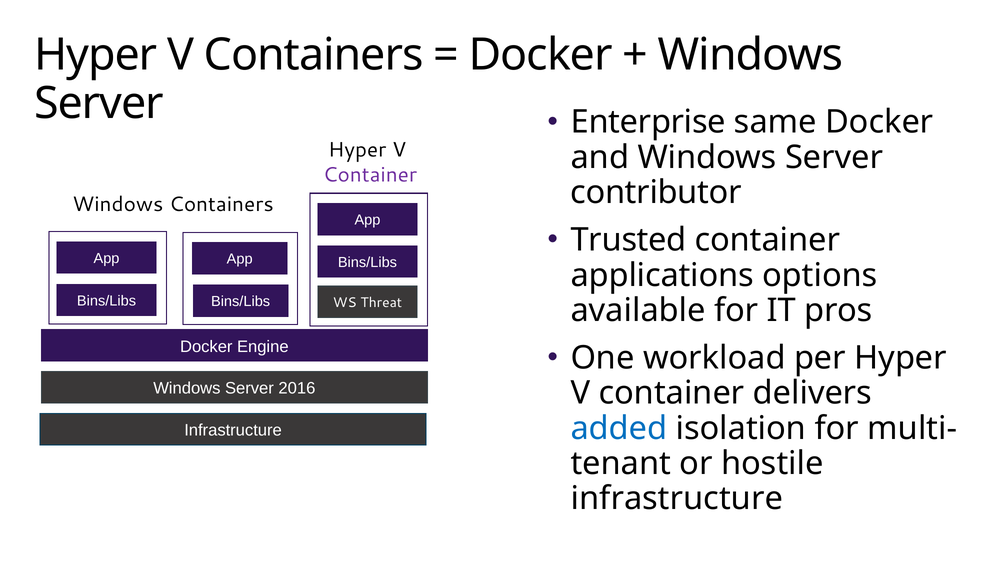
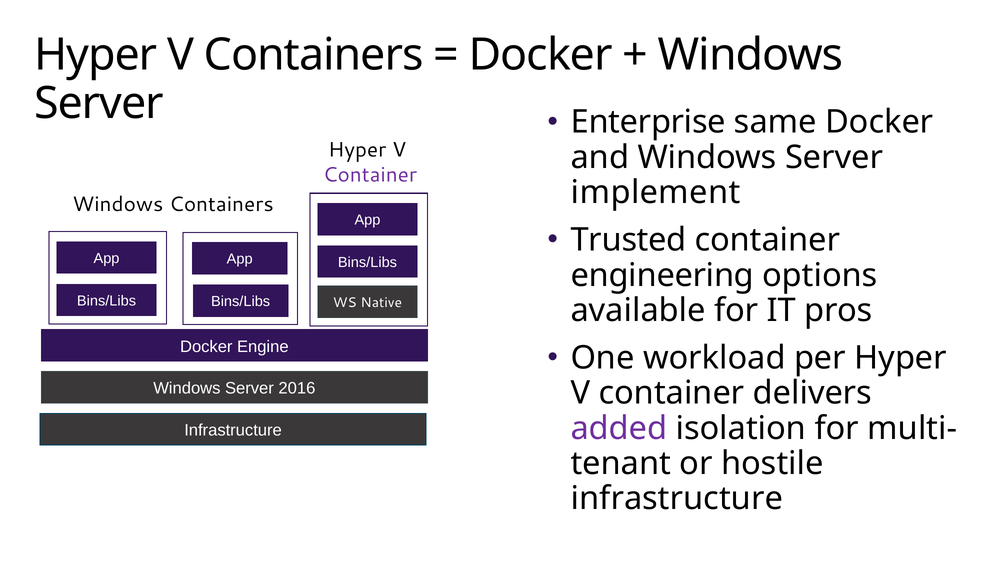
contributor: contributor -> implement
applications: applications -> engineering
Threat: Threat -> Native
added colour: blue -> purple
